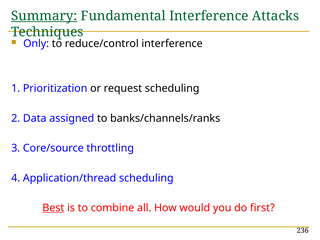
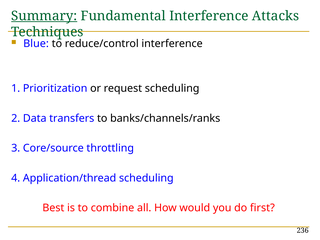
Only: Only -> Blue
assigned: assigned -> transfers
Best underline: present -> none
